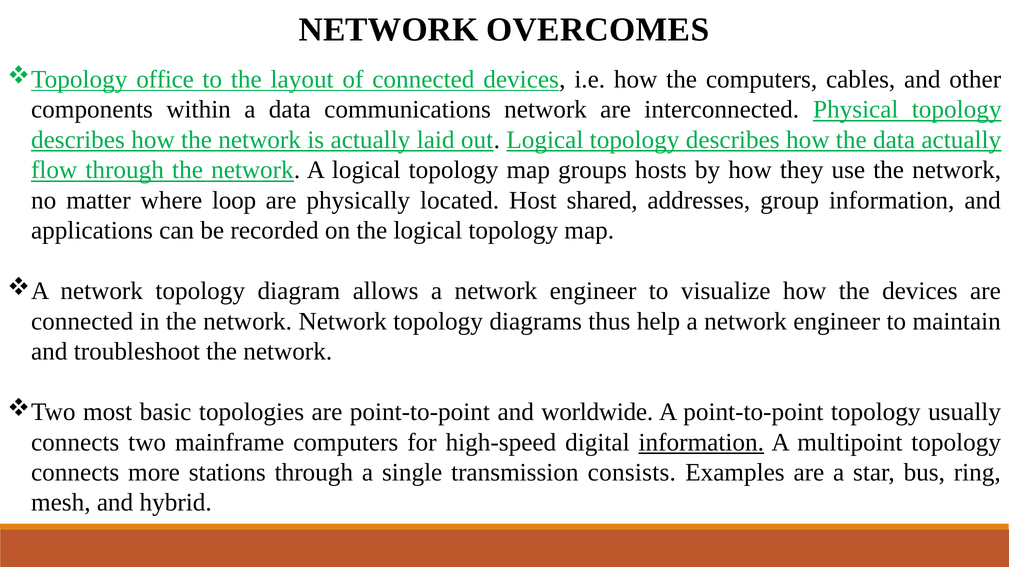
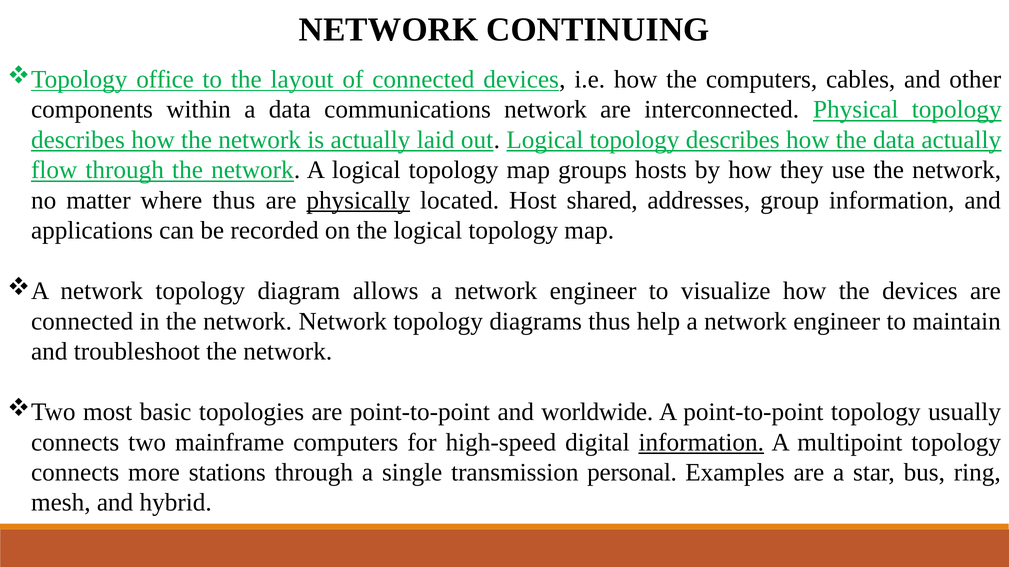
OVERCOMES: OVERCOMES -> CONTINUING
where loop: loop -> thus
physically underline: none -> present
consists: consists -> personal
